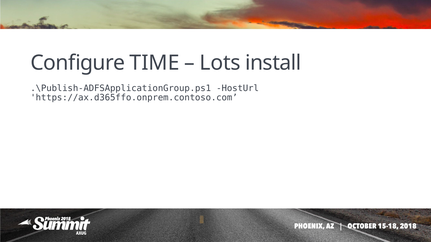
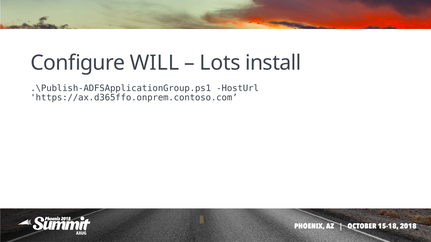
TIME: TIME -> WILL
